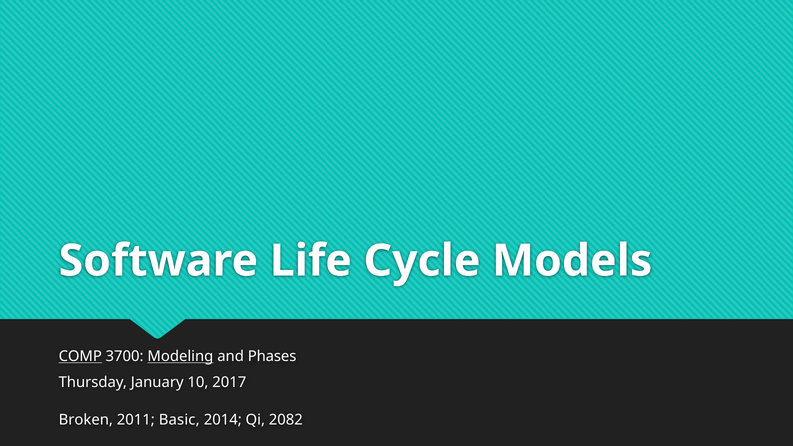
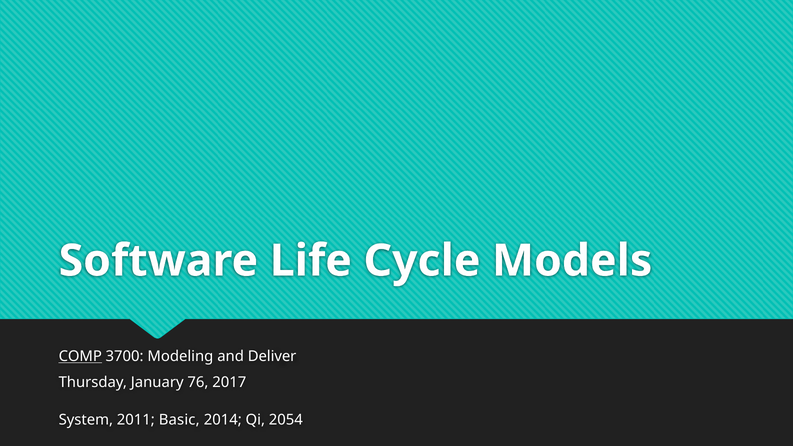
Modeling underline: present -> none
Phases: Phases -> Deliver
10: 10 -> 76
Broken: Broken -> System
2082: 2082 -> 2054
